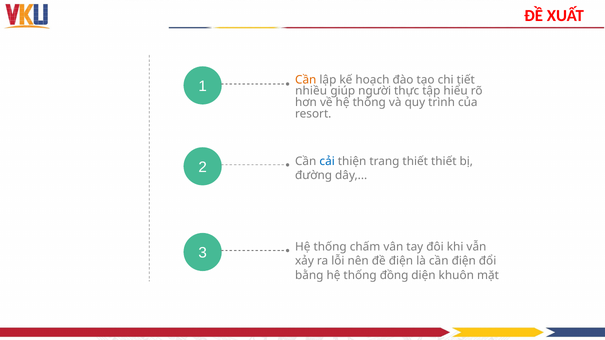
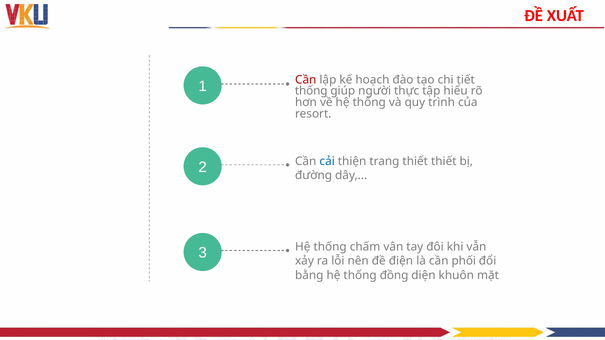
Cần at (306, 80) colour: orange -> red
nhiều at (311, 91): nhiều -> thống
cần điện: điện -> phối
